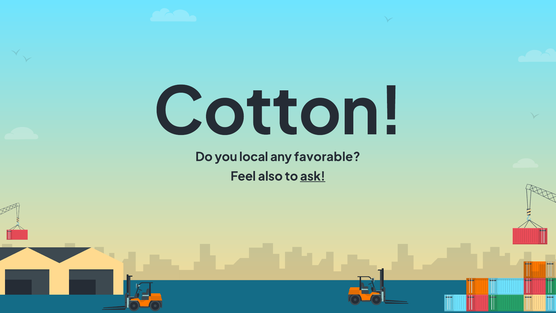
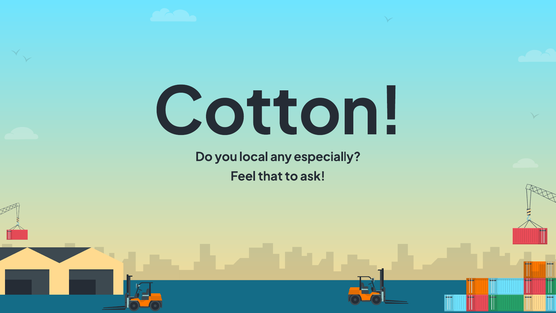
favorable: favorable -> especially
also: also -> that
ask underline: present -> none
